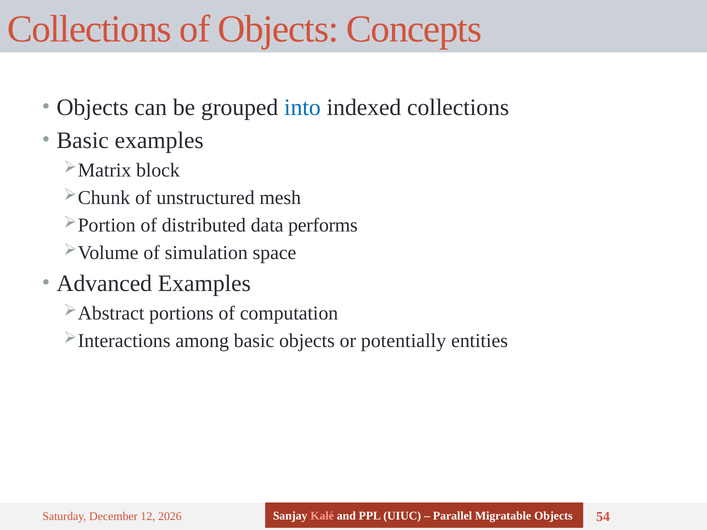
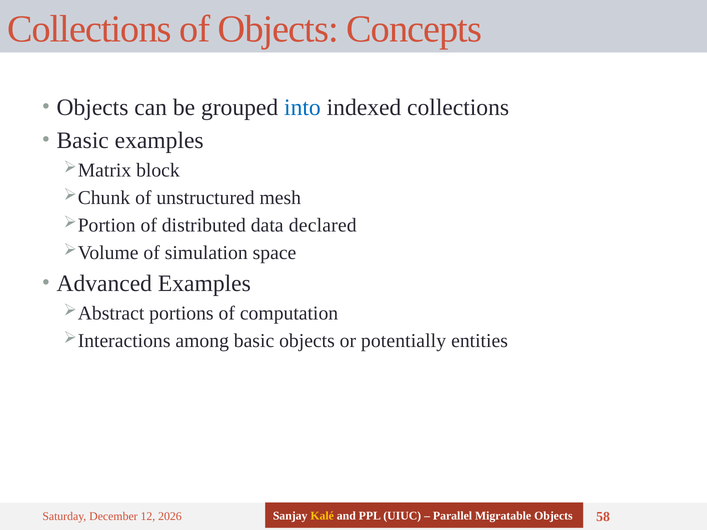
performs: performs -> declared
Kalé colour: pink -> yellow
54: 54 -> 58
